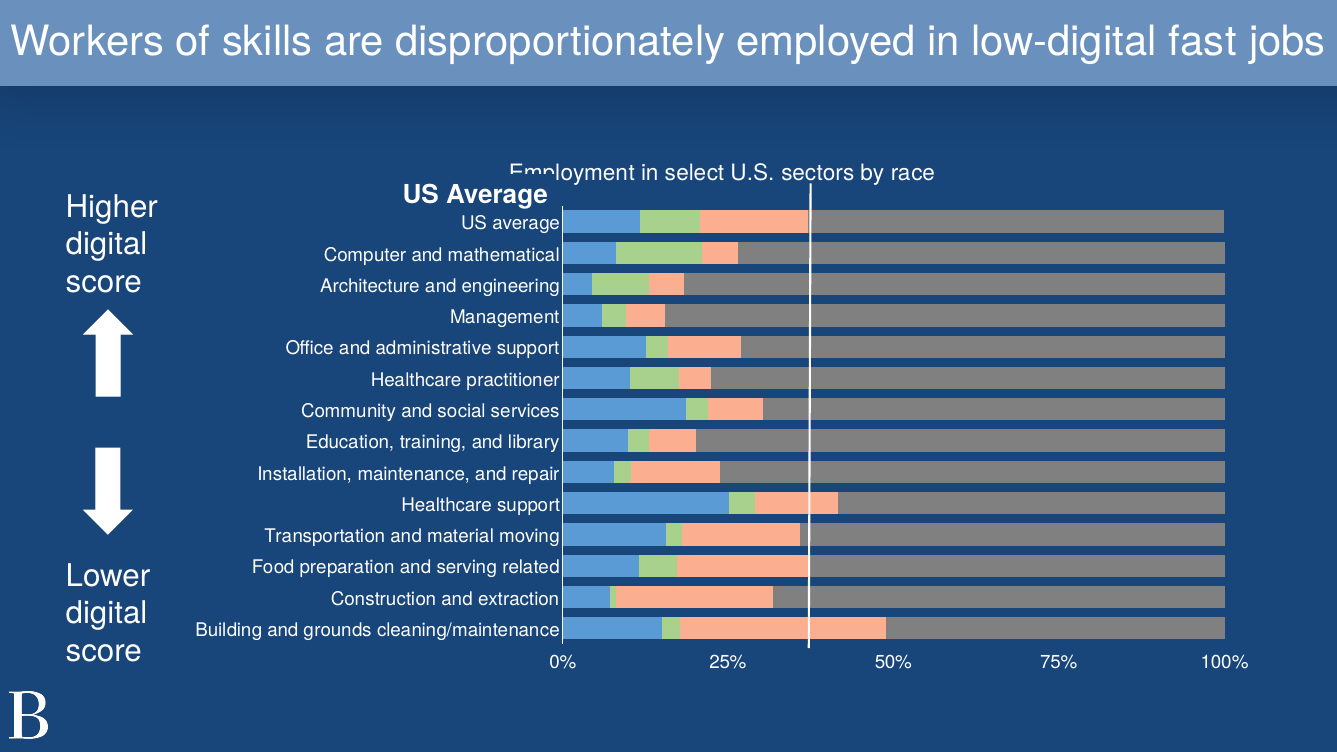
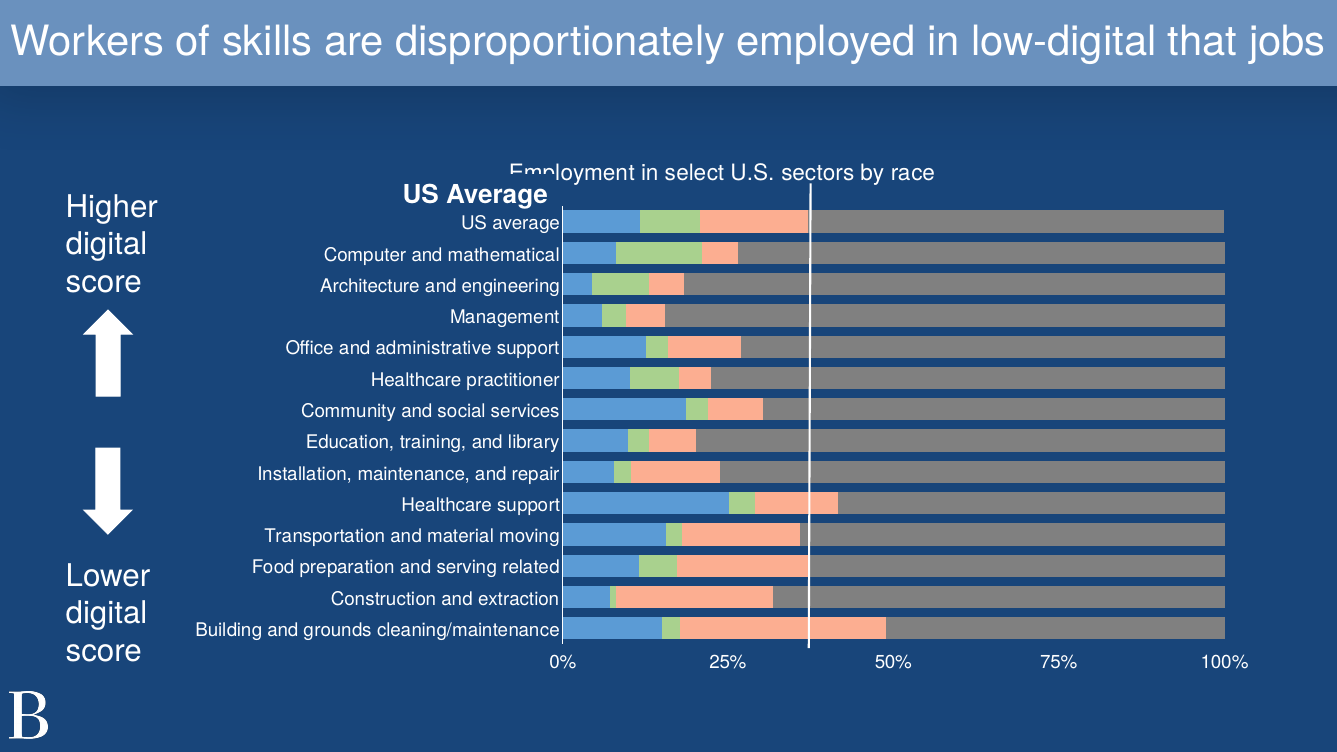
fast: fast -> that
